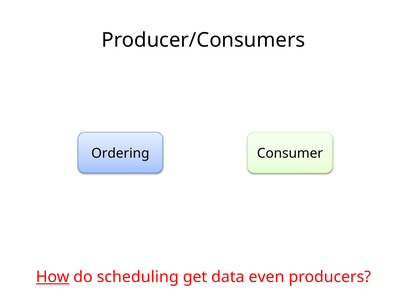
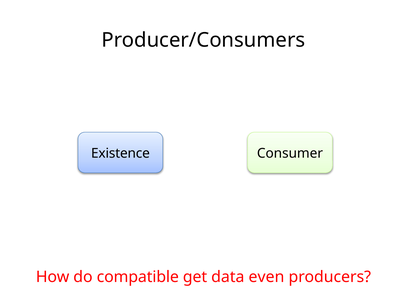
Ordering: Ordering -> Existence
How underline: present -> none
scheduling: scheduling -> compatible
